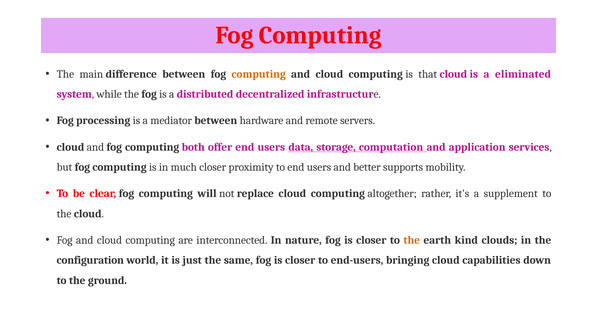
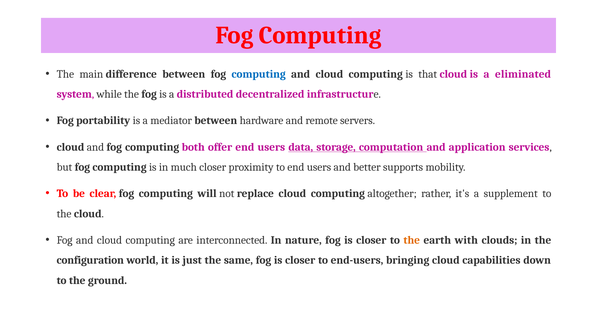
computing at (259, 74) colour: orange -> blue
processing: processing -> portability
kind: kind -> with
